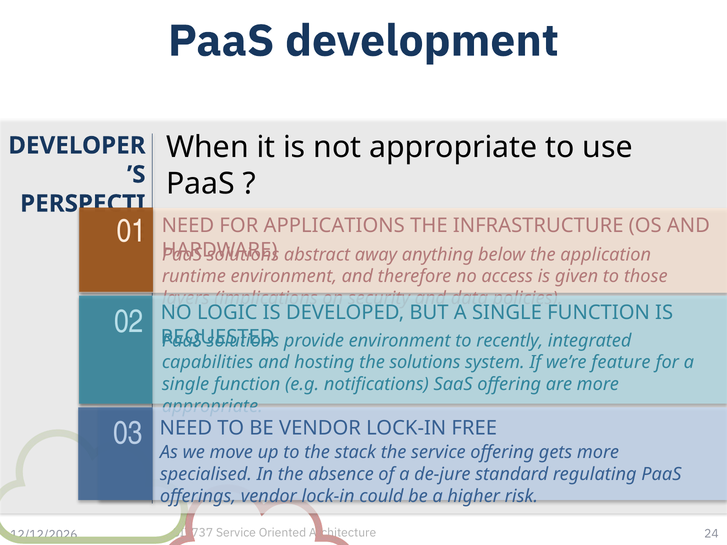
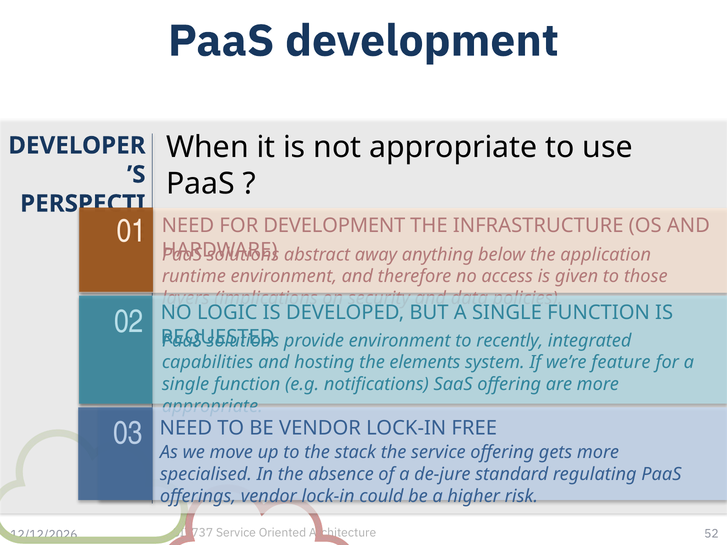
FOR APPLICATIONS: APPLICATIONS -> DEVELOPMENT
the solutions: solutions -> elements
24: 24 -> 52
